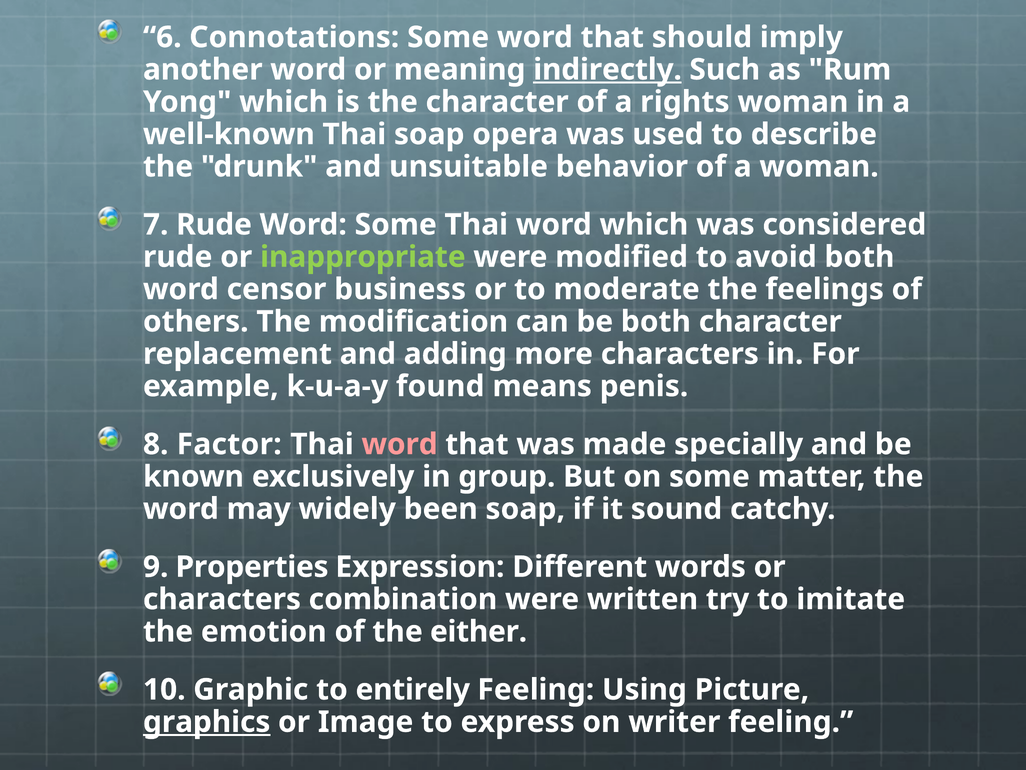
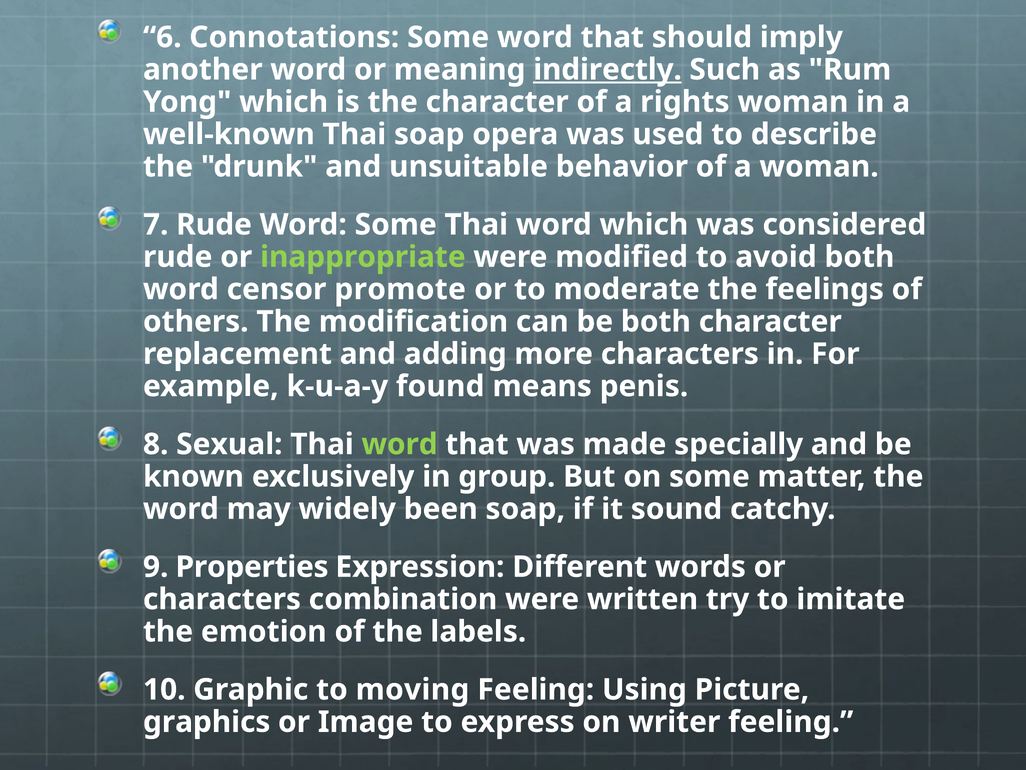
business: business -> promote
Factor: Factor -> Sexual
word at (400, 444) colour: pink -> light green
either: either -> labels
entirely: entirely -> moving
graphics underline: present -> none
